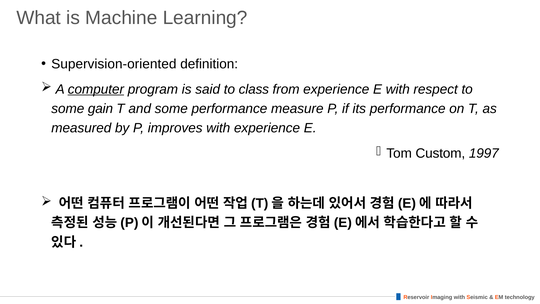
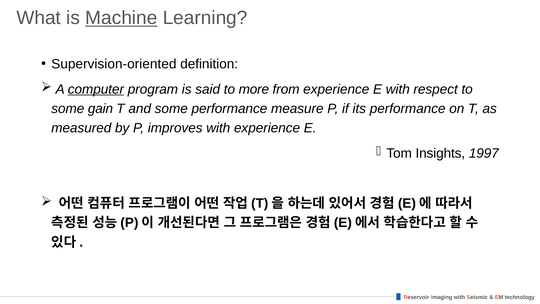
Machine underline: none -> present
class: class -> more
Custom: Custom -> Insights
